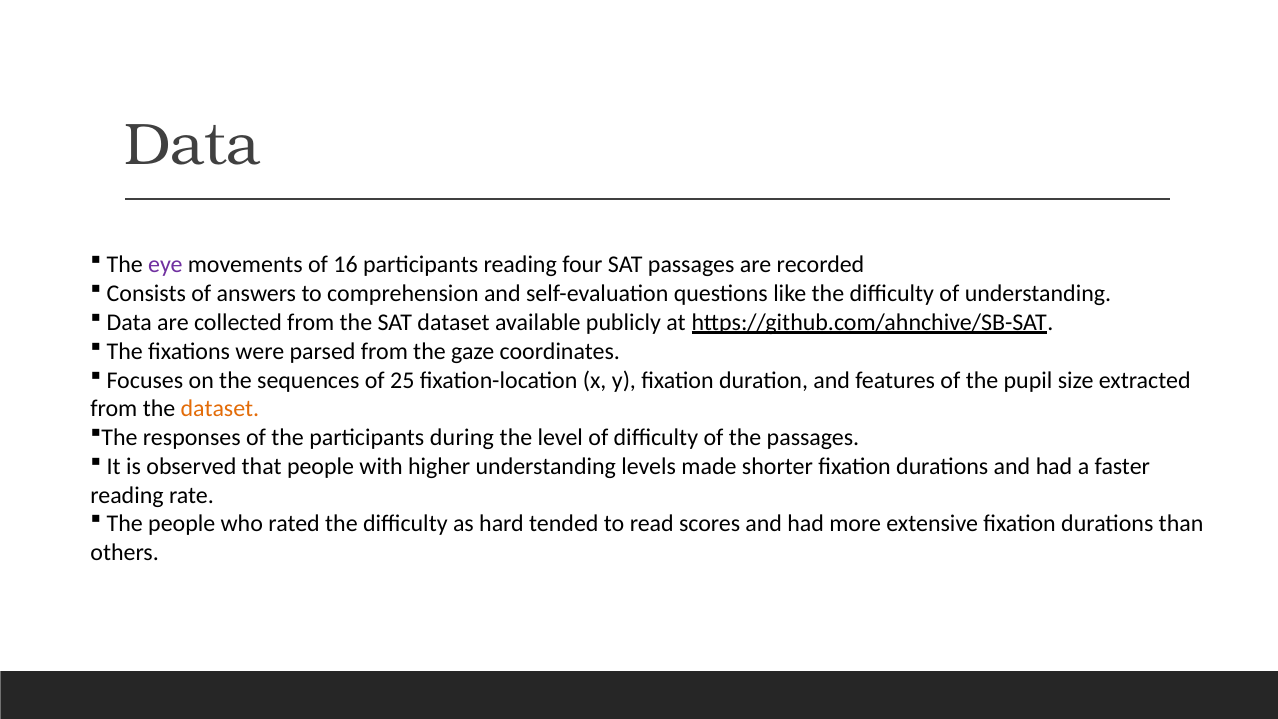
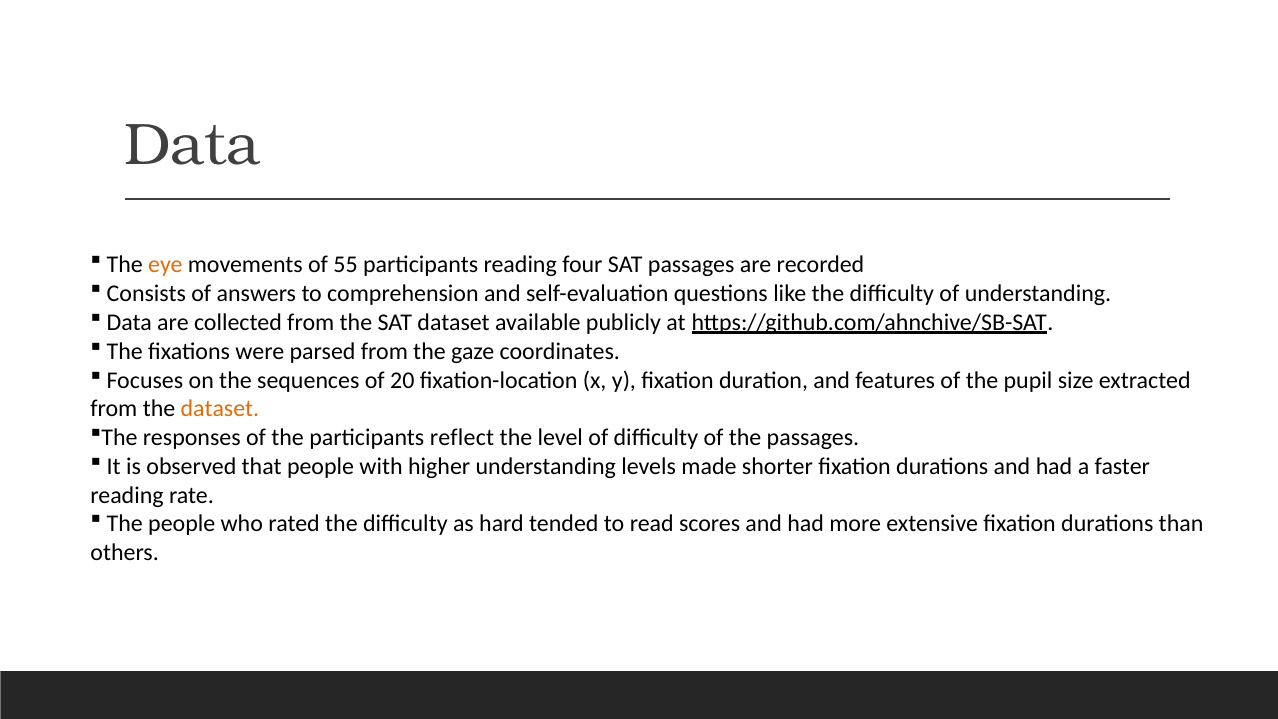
eye colour: purple -> orange
16: 16 -> 55
25: 25 -> 20
during: during -> reflect
